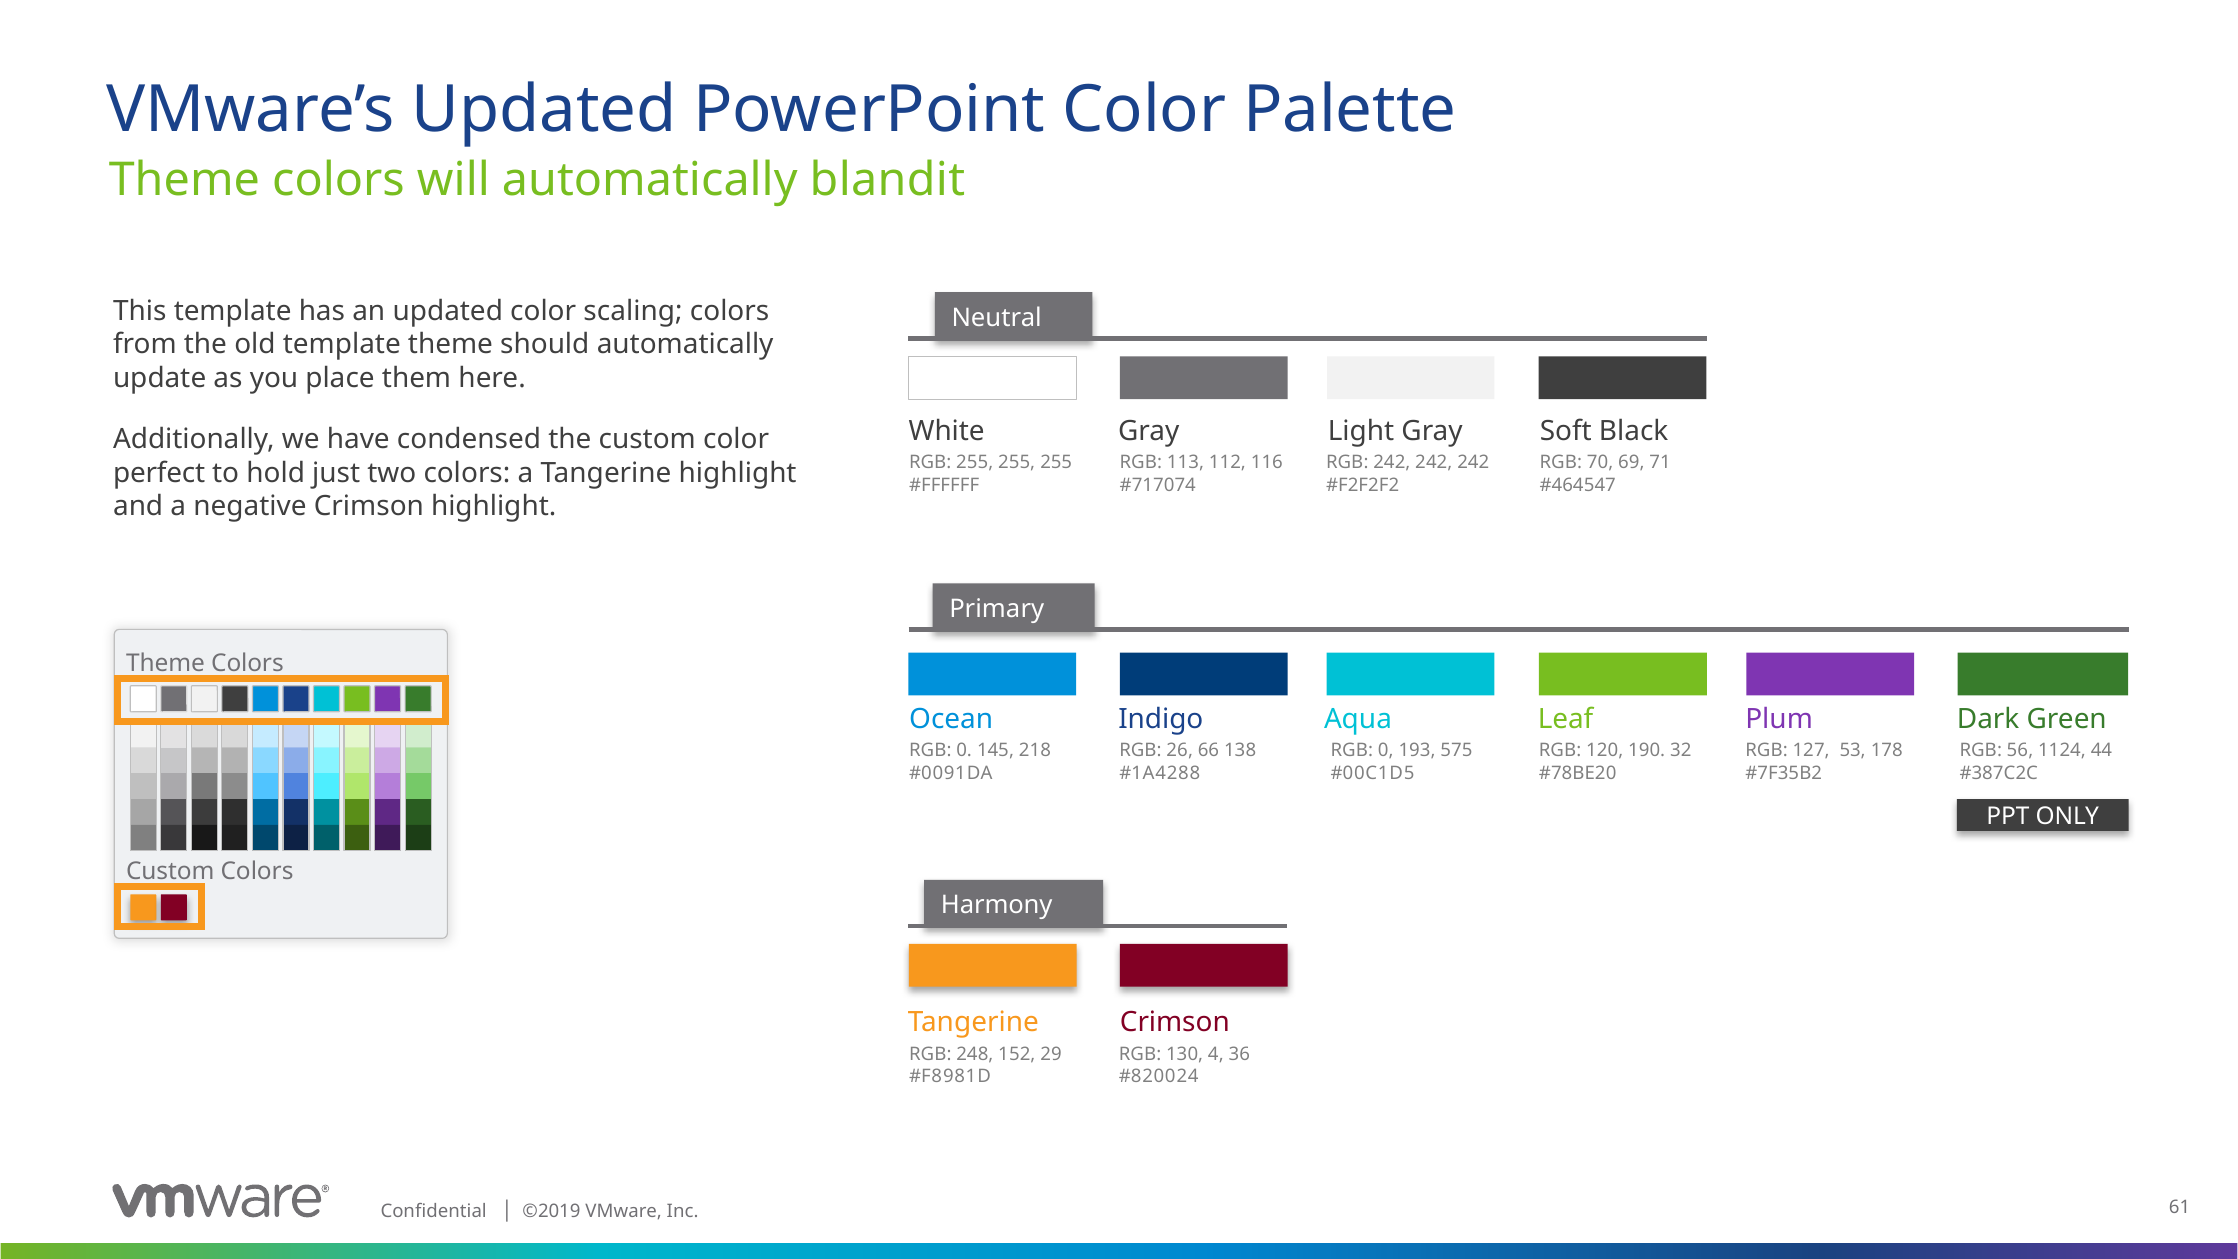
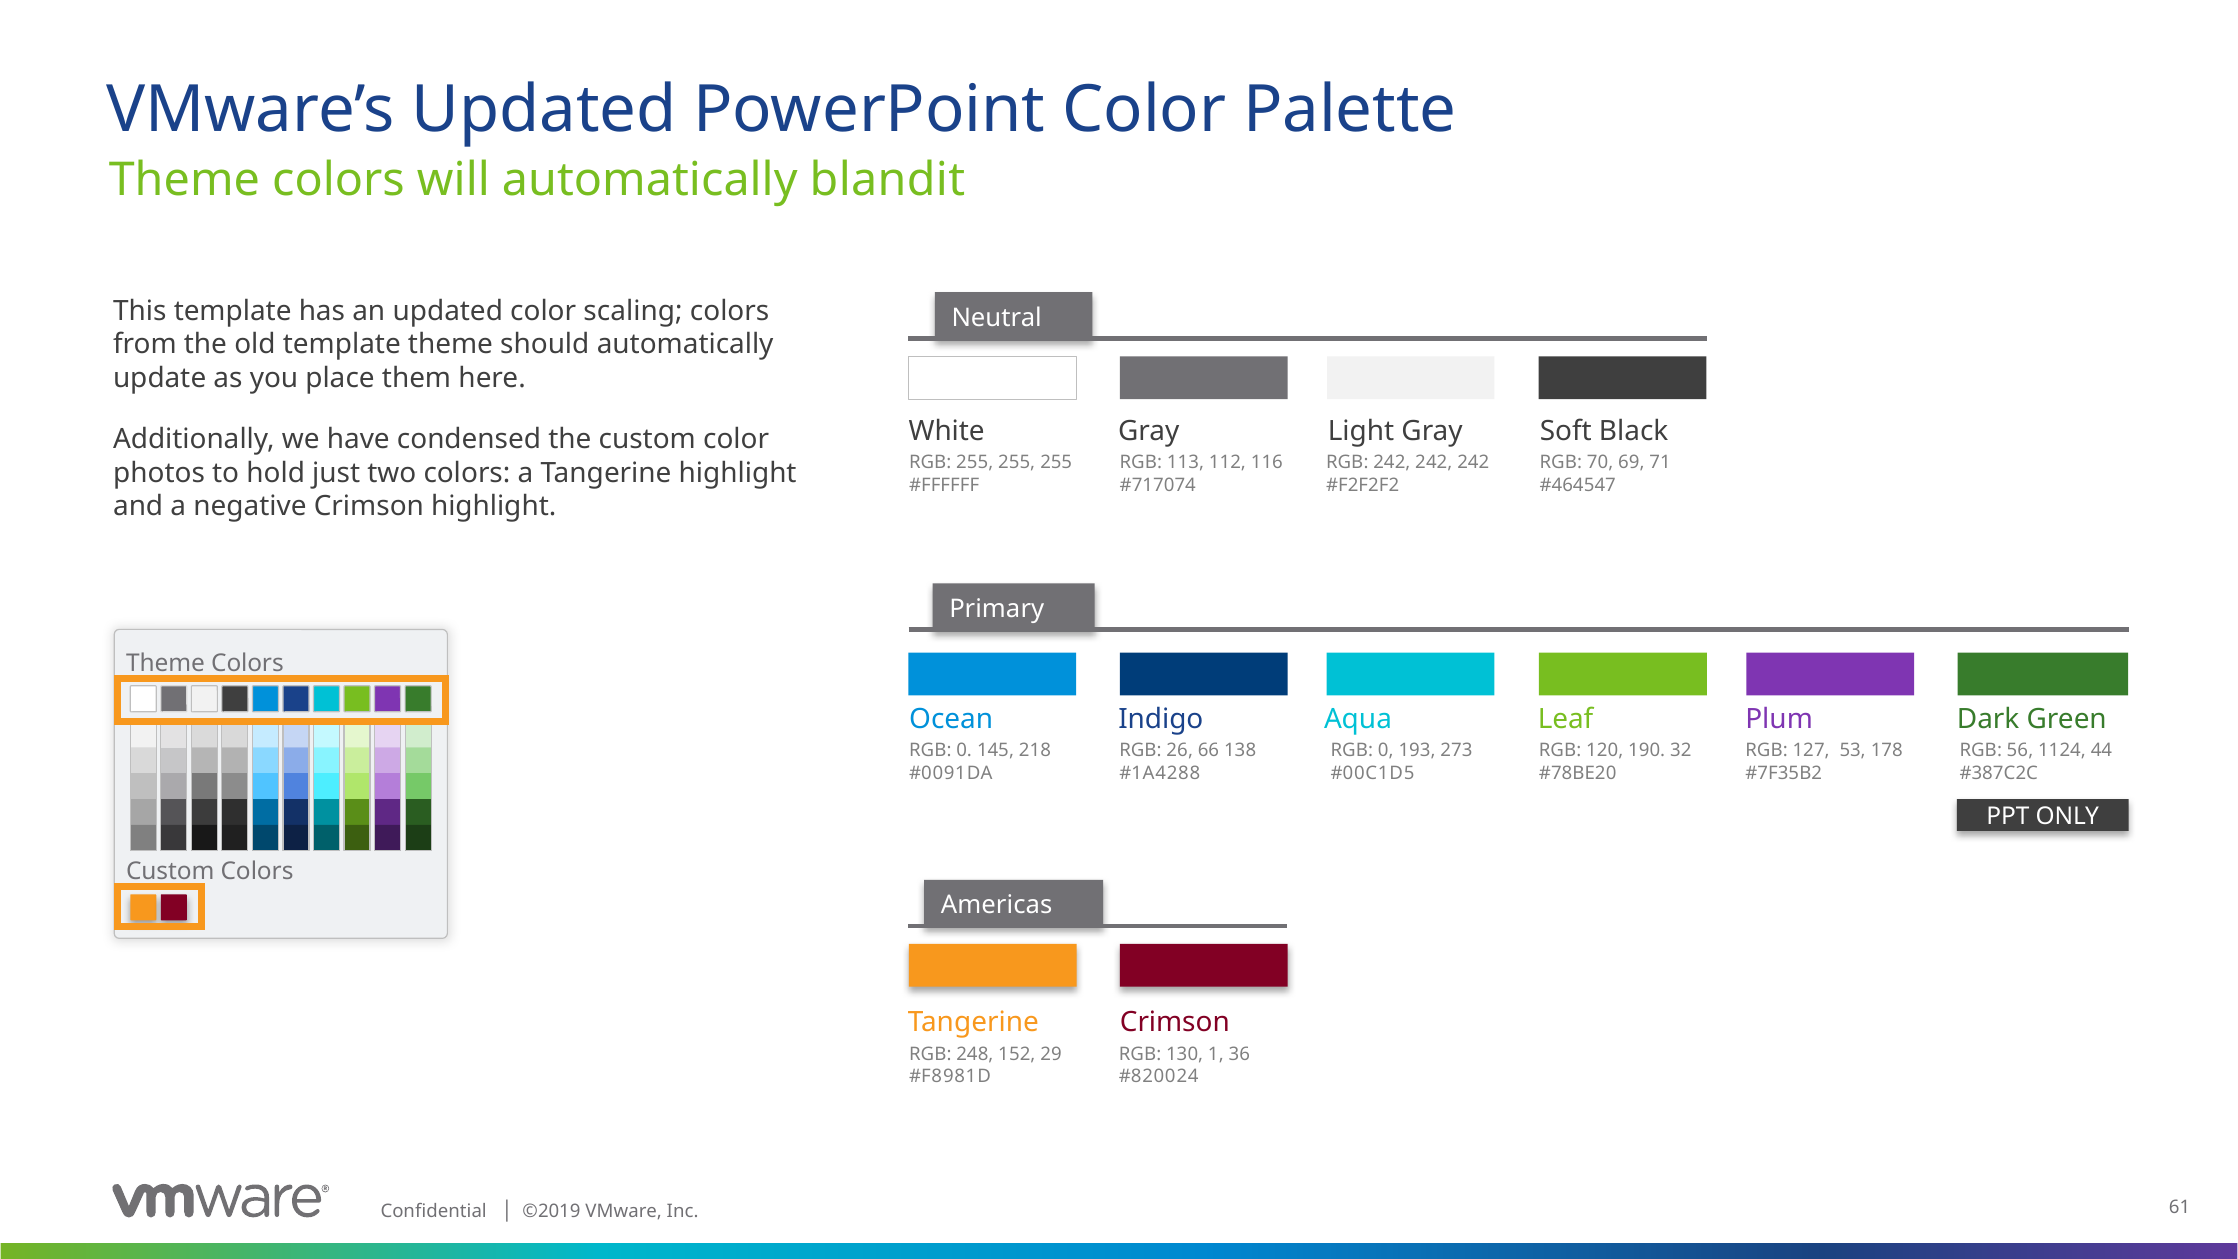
perfect: perfect -> photos
575: 575 -> 273
Harmony: Harmony -> Americas
4: 4 -> 1
